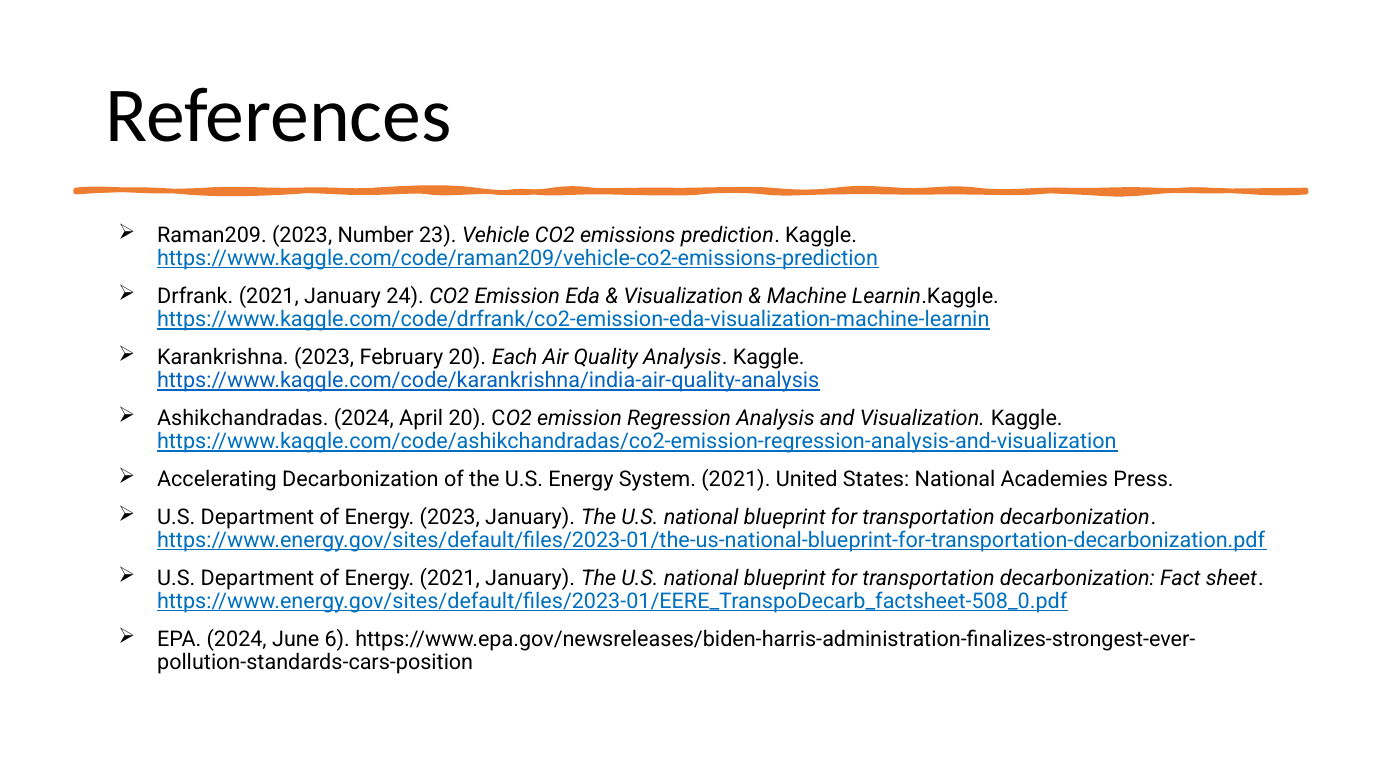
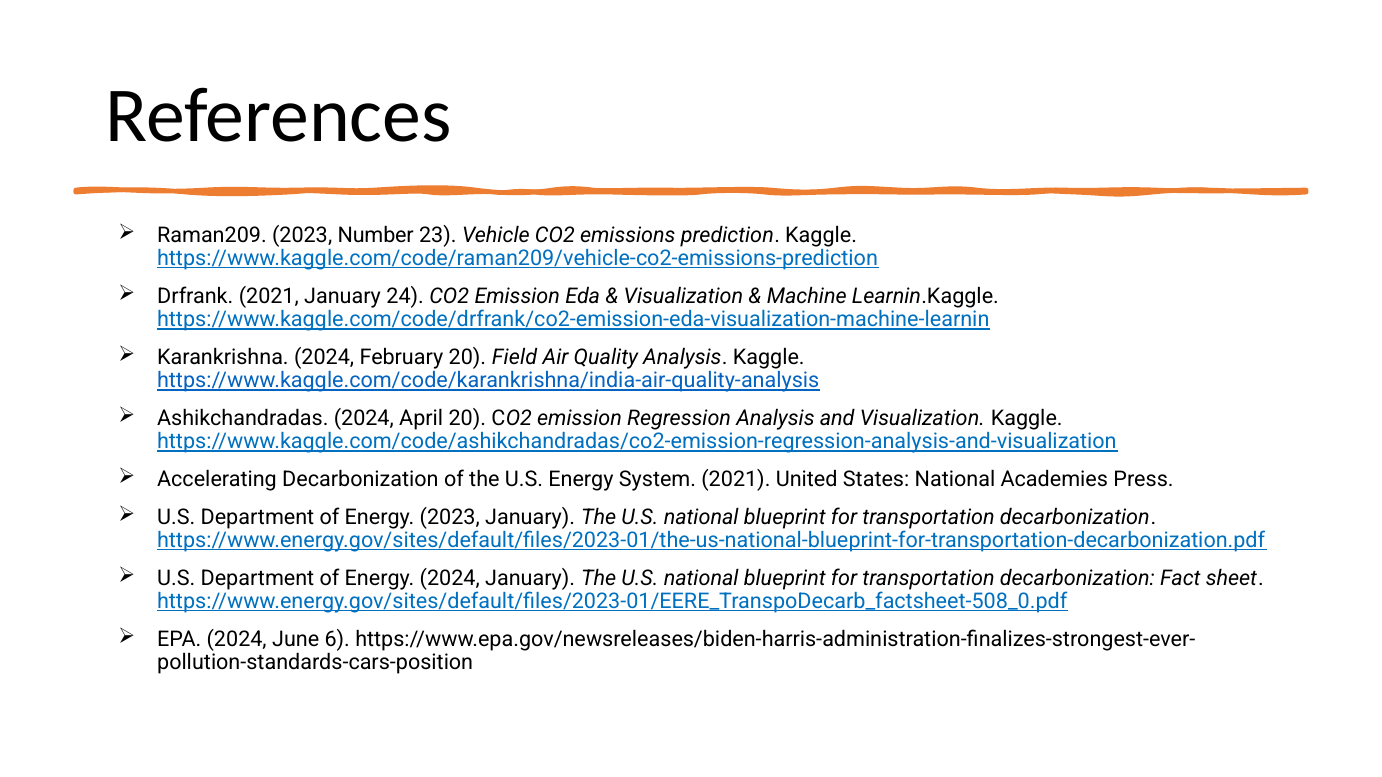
Karankrishna 2023: 2023 -> 2024
Each: Each -> Field
Energy 2021: 2021 -> 2024
